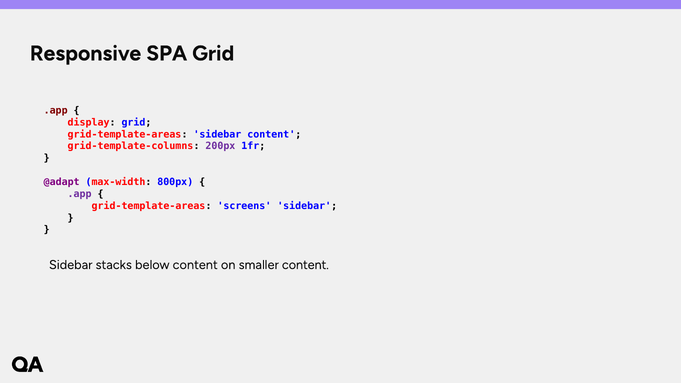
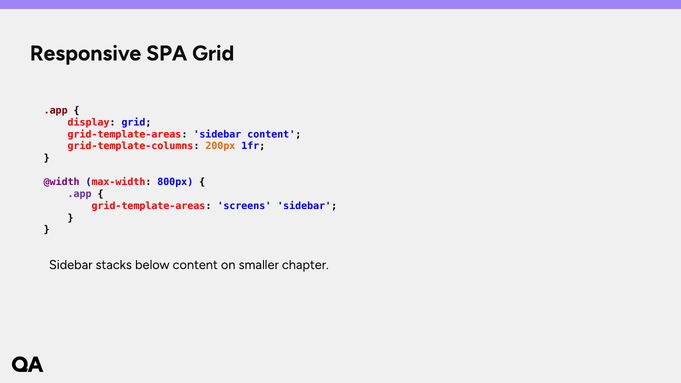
200px colour: purple -> orange
@adapt: @adapt -> @width
smaller content: content -> chapter
